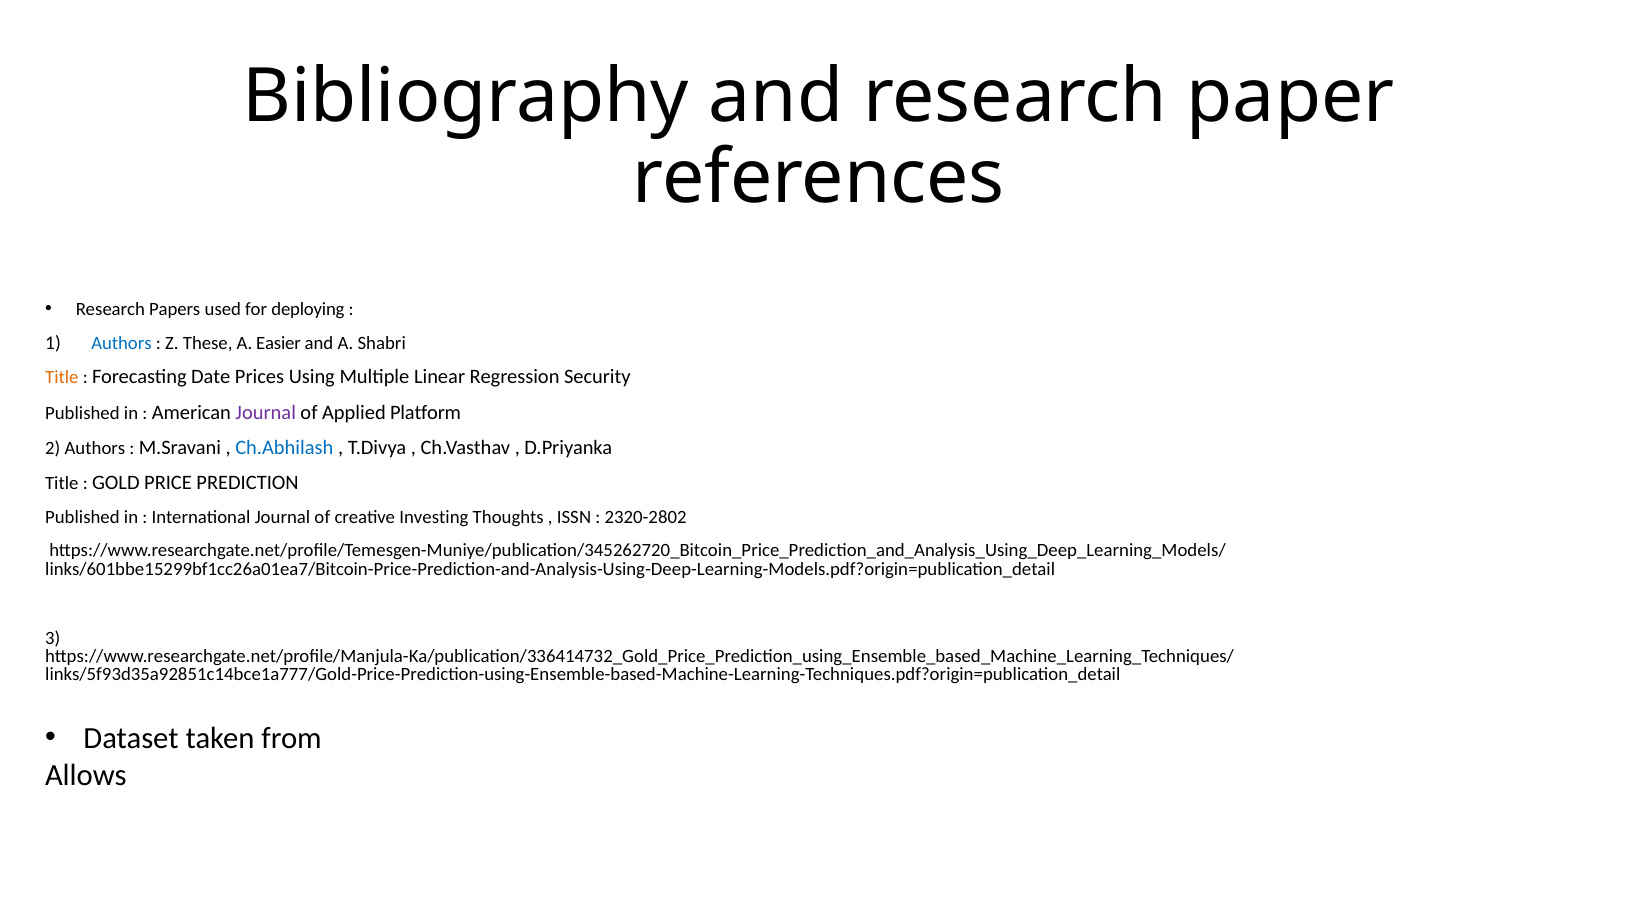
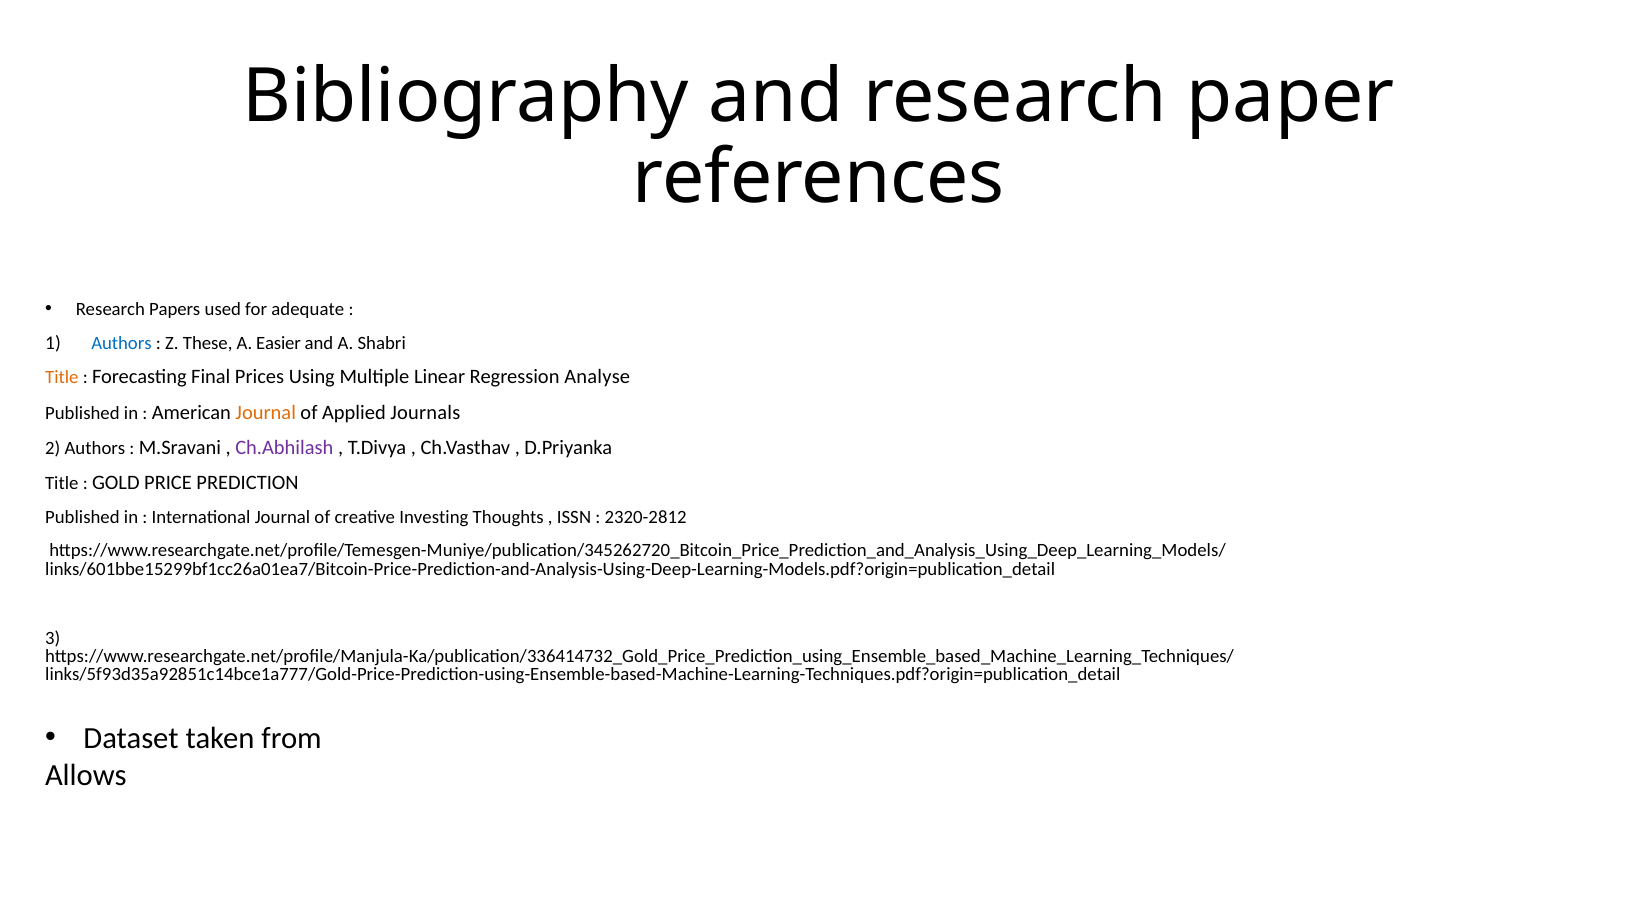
deploying: deploying -> adequate
Date: Date -> Final
Security: Security -> Analyse
Journal at (266, 412) colour: purple -> orange
Platform: Platform -> Journals
Ch.Abhilash colour: blue -> purple
2320-2802: 2320-2802 -> 2320-2812
